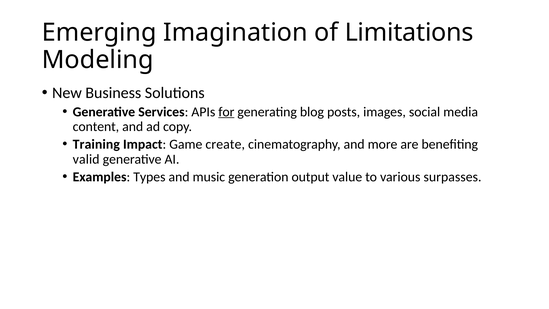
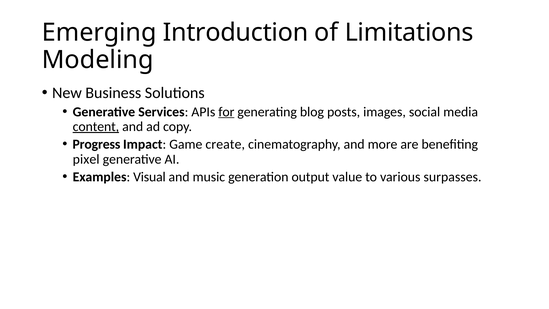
Imagination: Imagination -> Introduction
content underline: none -> present
Training: Training -> Progress
valid: valid -> pixel
Types: Types -> Visual
